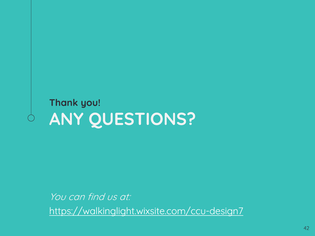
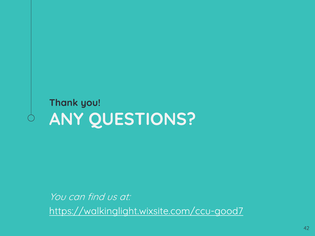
https://walkinglight.wixsite.com/ccu-design7: https://walkinglight.wixsite.com/ccu-design7 -> https://walkinglight.wixsite.com/ccu-good7
